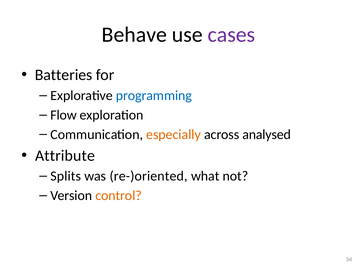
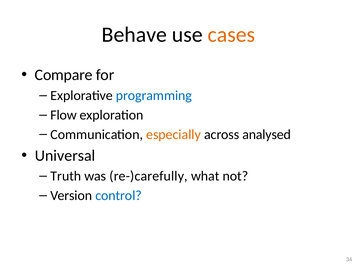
cases colour: purple -> orange
Batteries: Batteries -> Compare
Attribute: Attribute -> Universal
Splits: Splits -> Truth
re-)oriented: re-)oriented -> re-)carefully
control colour: orange -> blue
